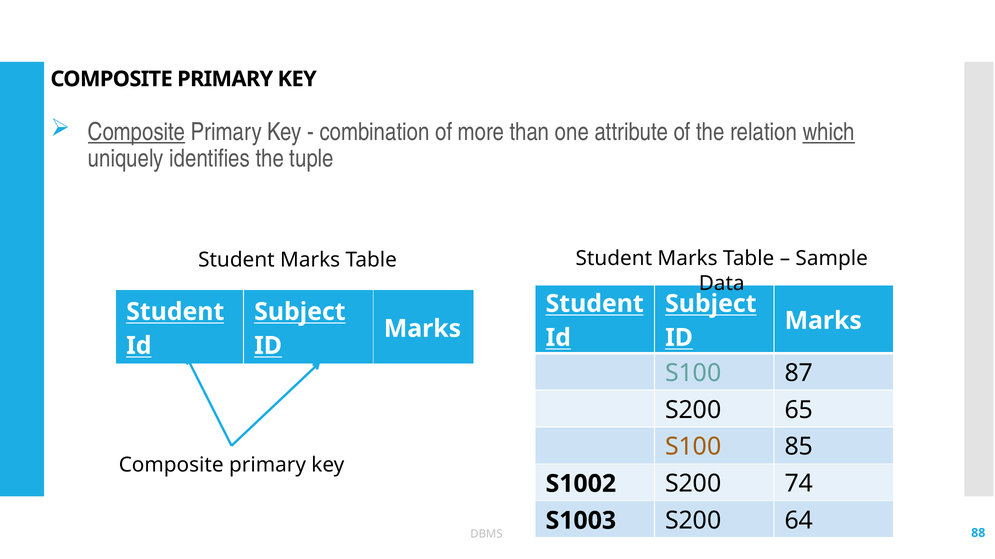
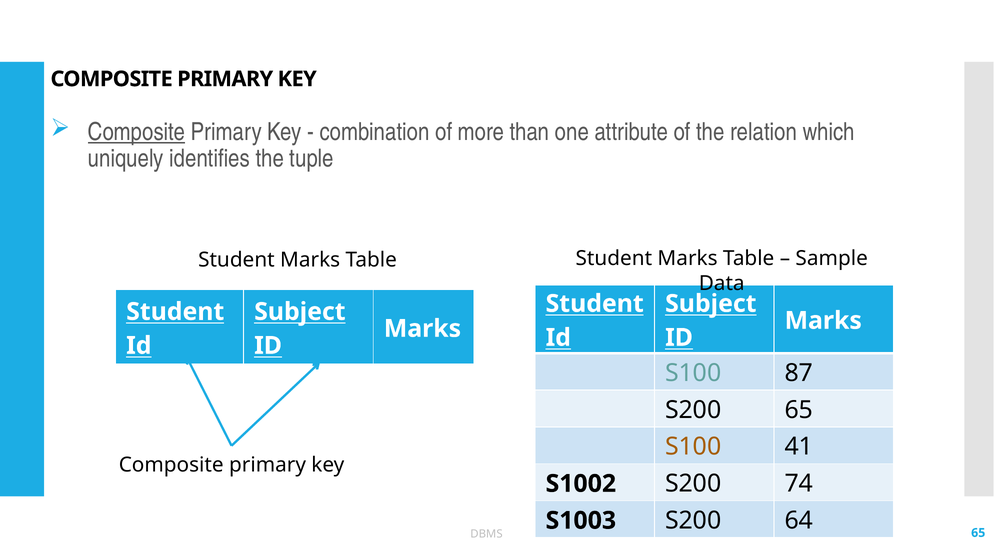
which underline: present -> none
85: 85 -> 41
DBMS 88: 88 -> 65
